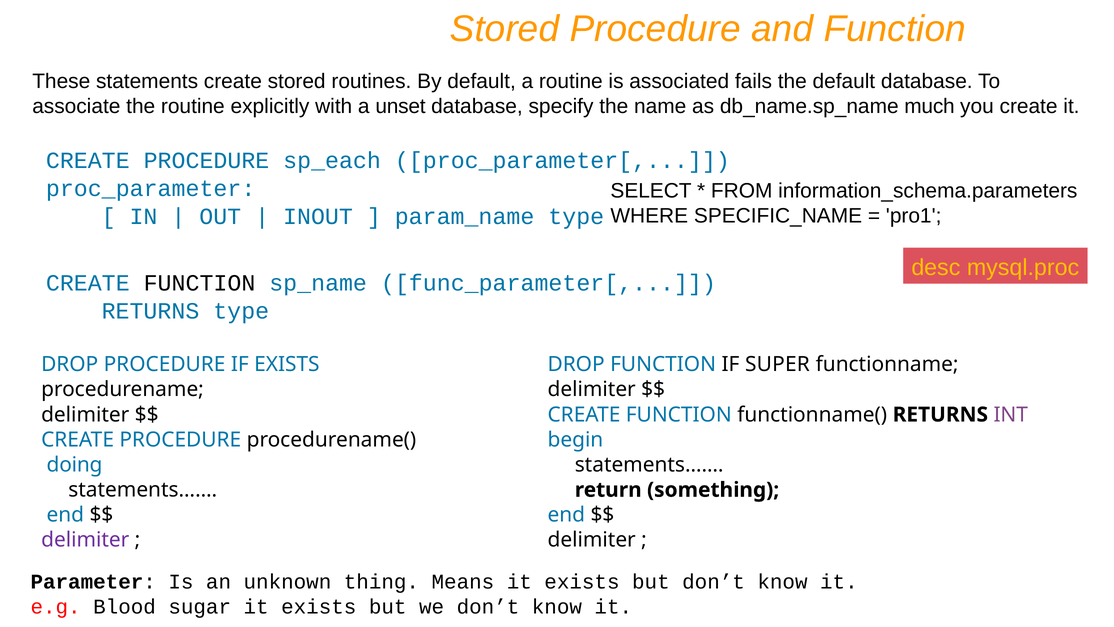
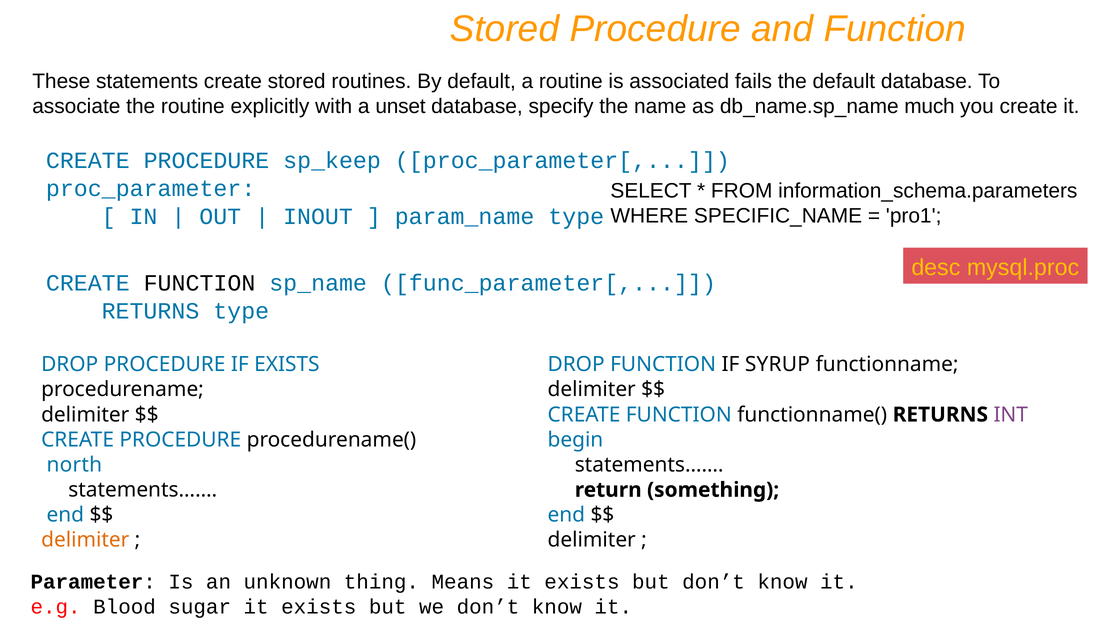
sp_each: sp_each -> sp_keep
SUPER: SUPER -> SYRUP
doing: doing -> north
delimiter at (85, 540) colour: purple -> orange
